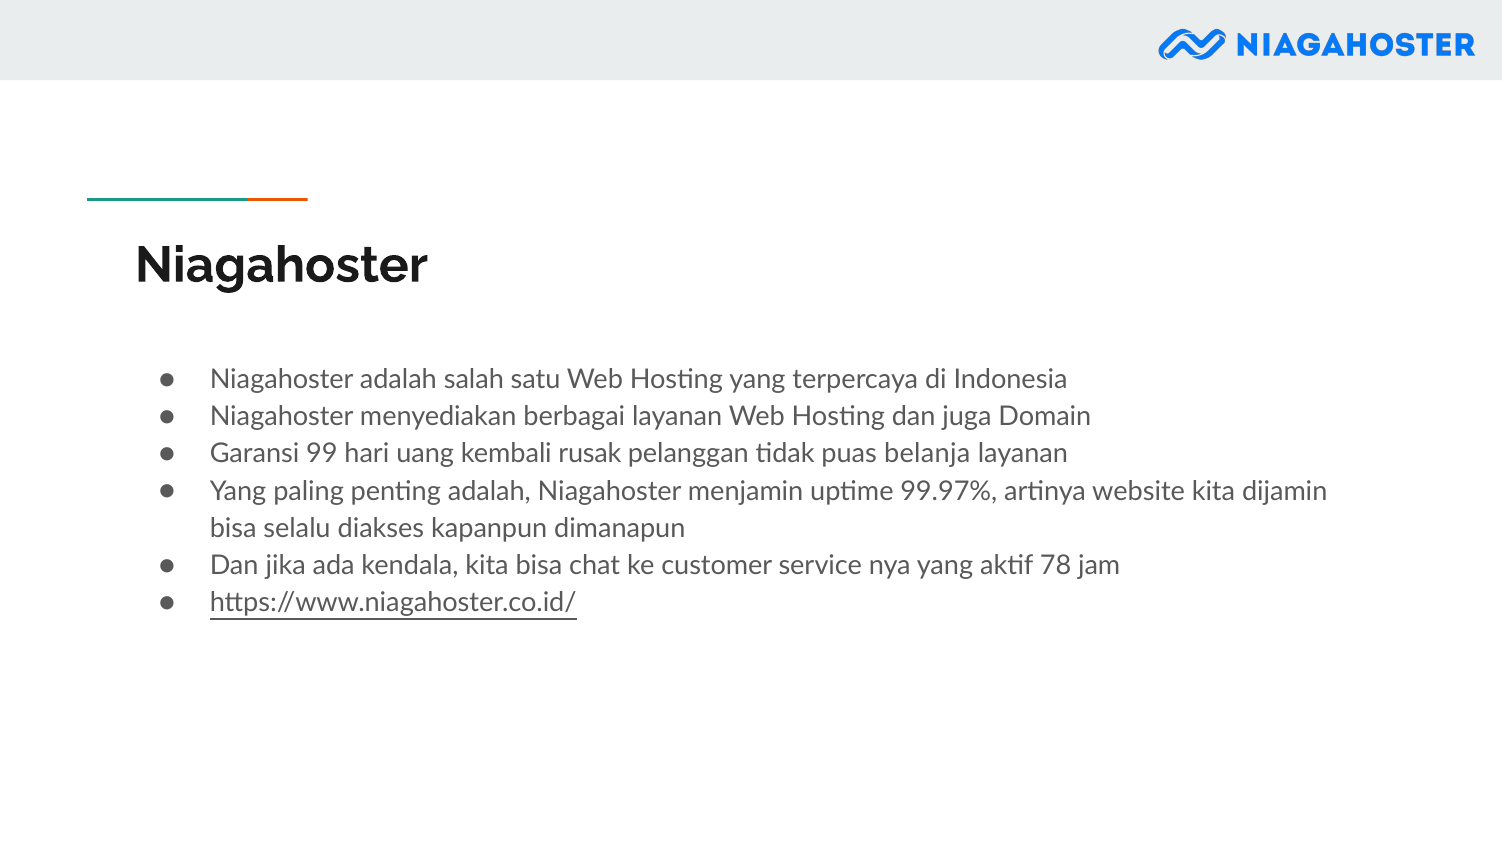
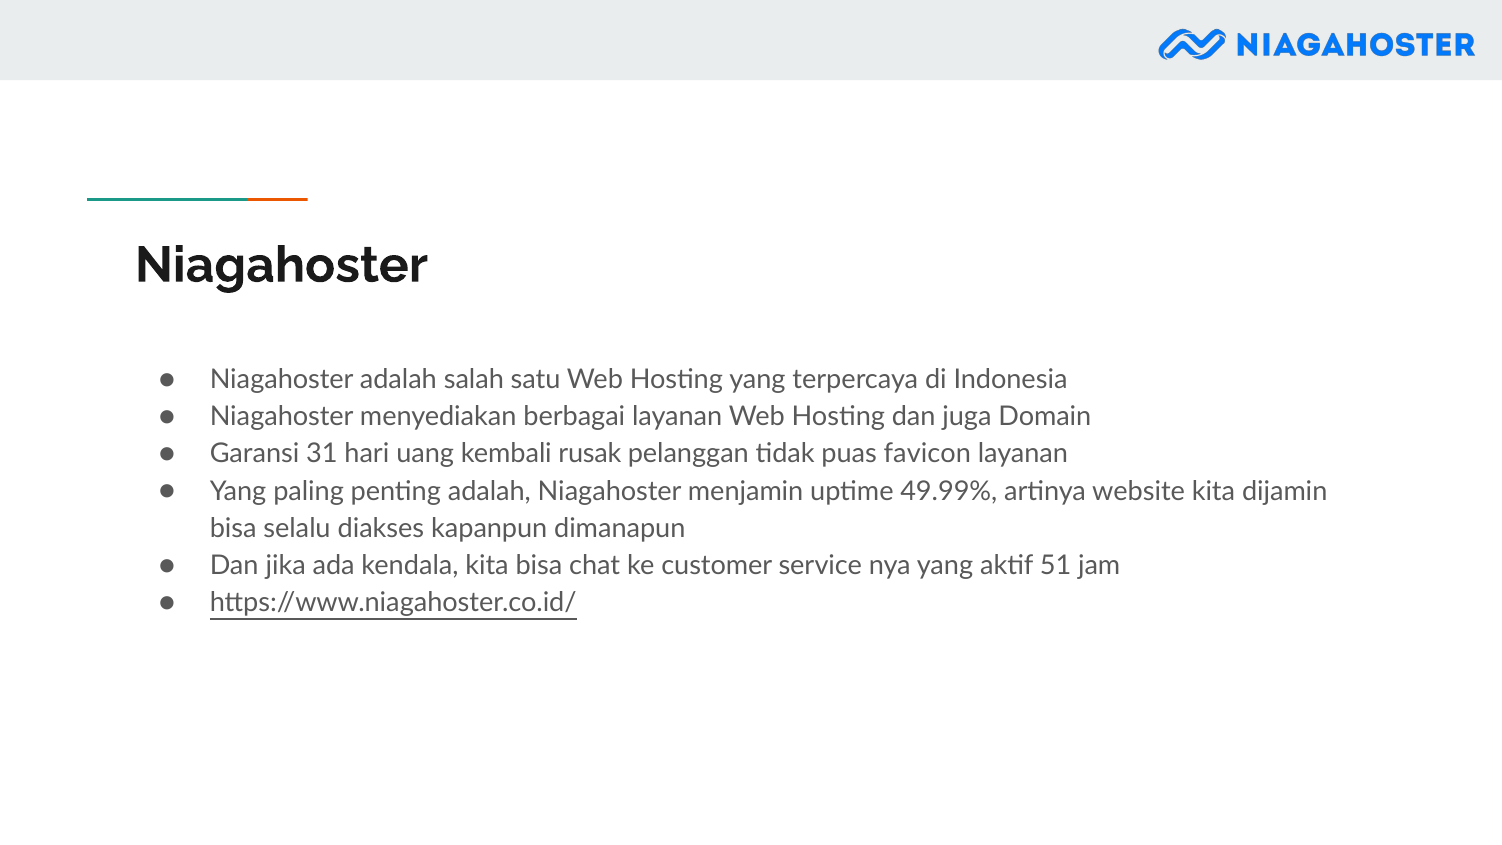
99: 99 -> 31
belanja: belanja -> favicon
99.97%: 99.97% -> 49.99%
78: 78 -> 51
